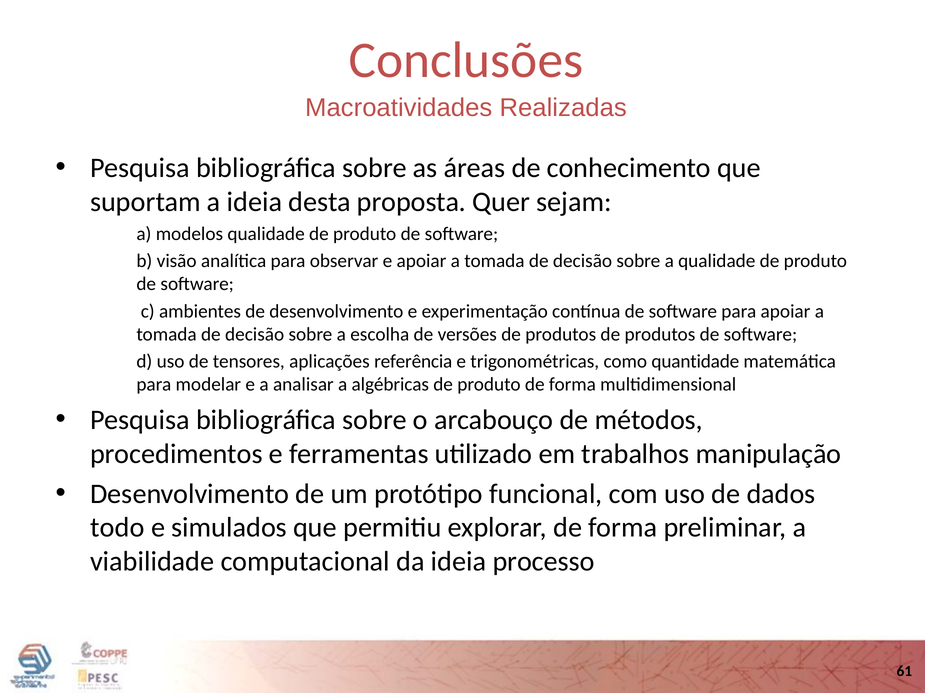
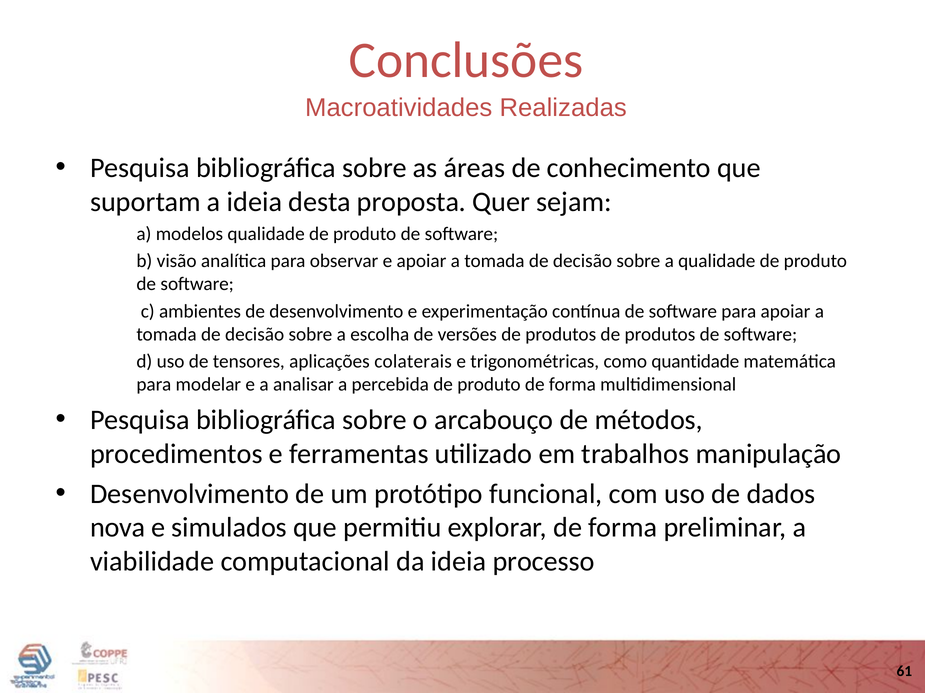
referência: referência -> colaterais
algébricas: algébricas -> percebida
todo: todo -> nova
